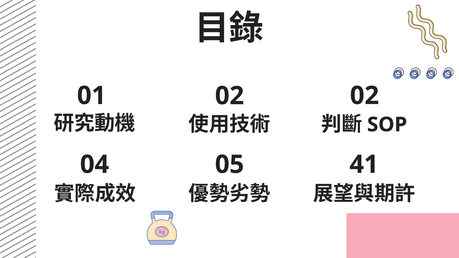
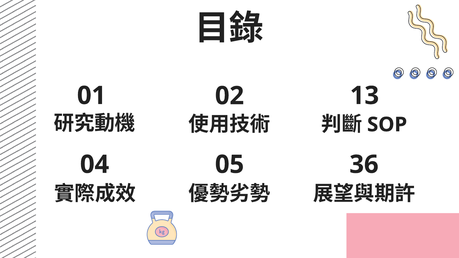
02 02: 02 -> 13
41: 41 -> 36
